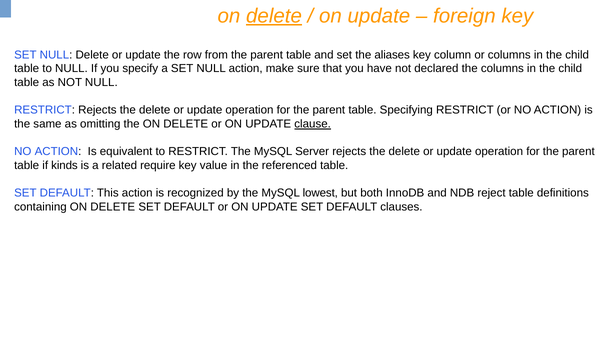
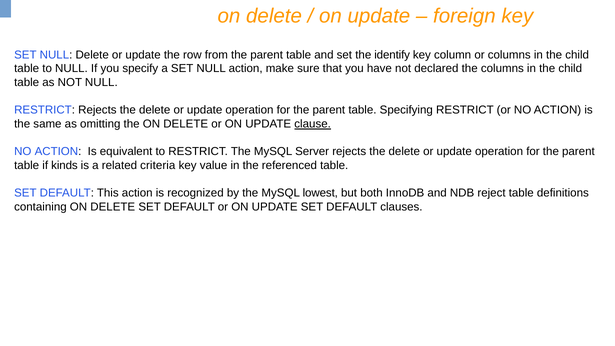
delete at (274, 16) underline: present -> none
aliases: aliases -> identify
require: require -> criteria
